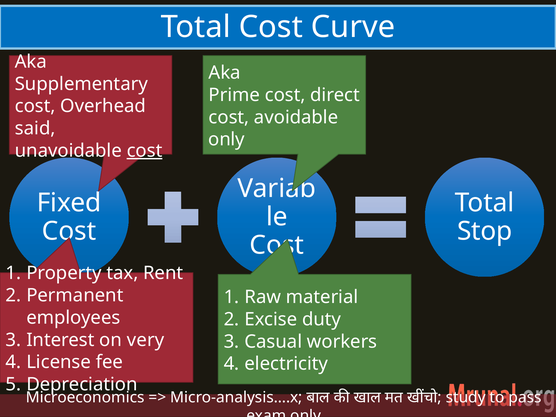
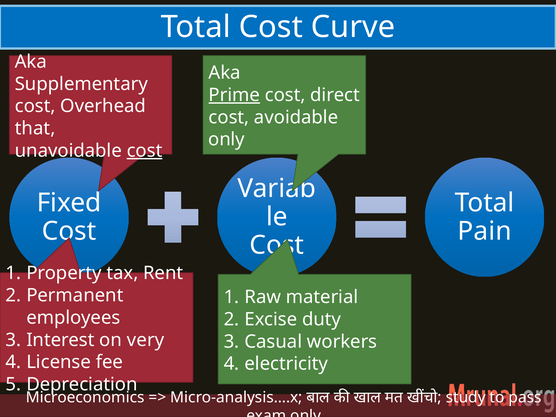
Prime underline: none -> present
said: said -> that
Stop: Stop -> Pain
